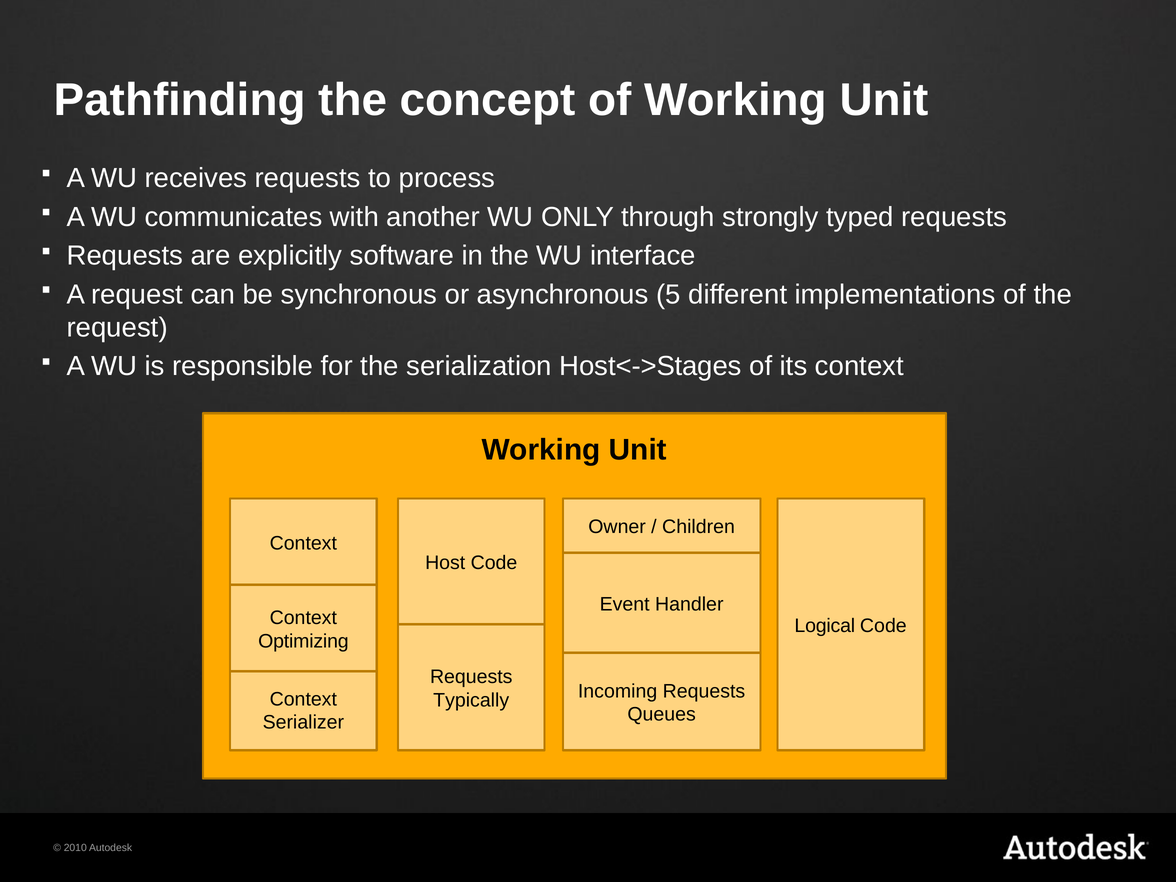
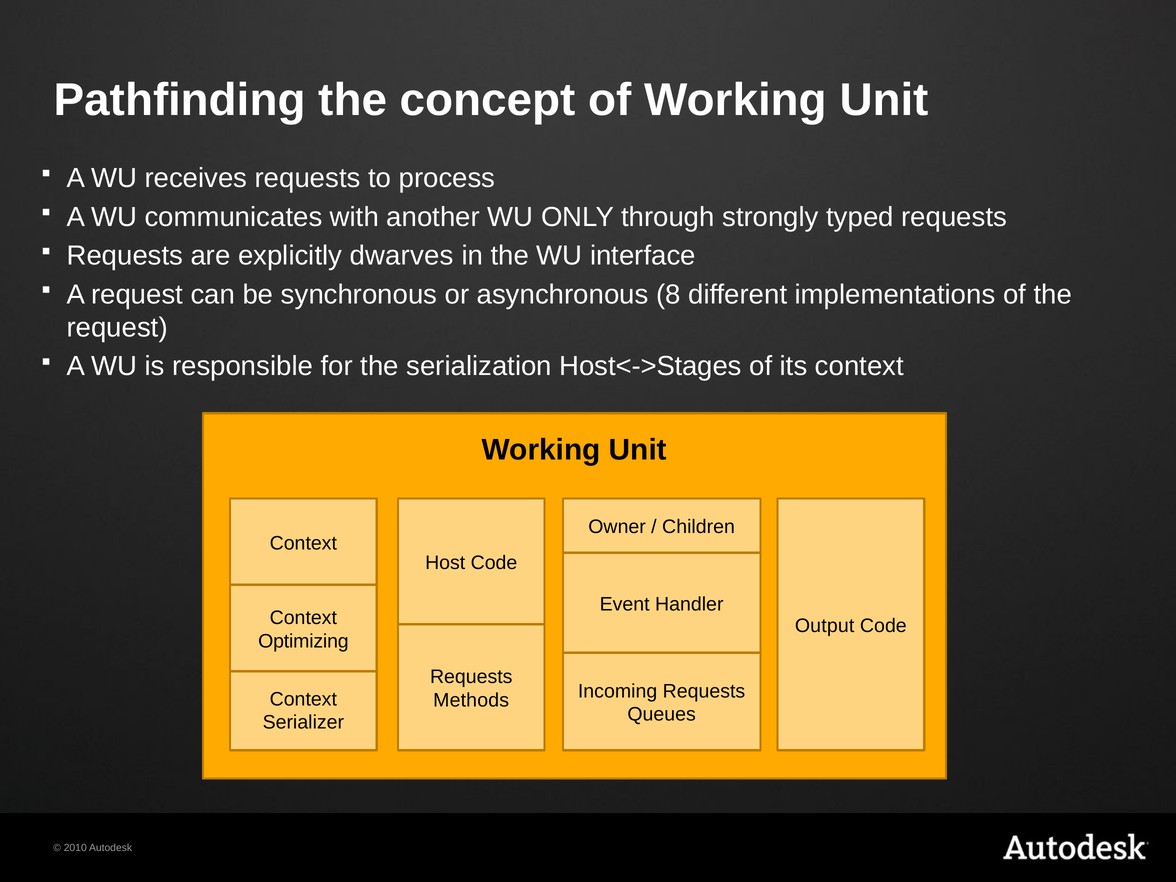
software: software -> dwarves
5: 5 -> 8
Logical: Logical -> Output
Typically: Typically -> Methods
